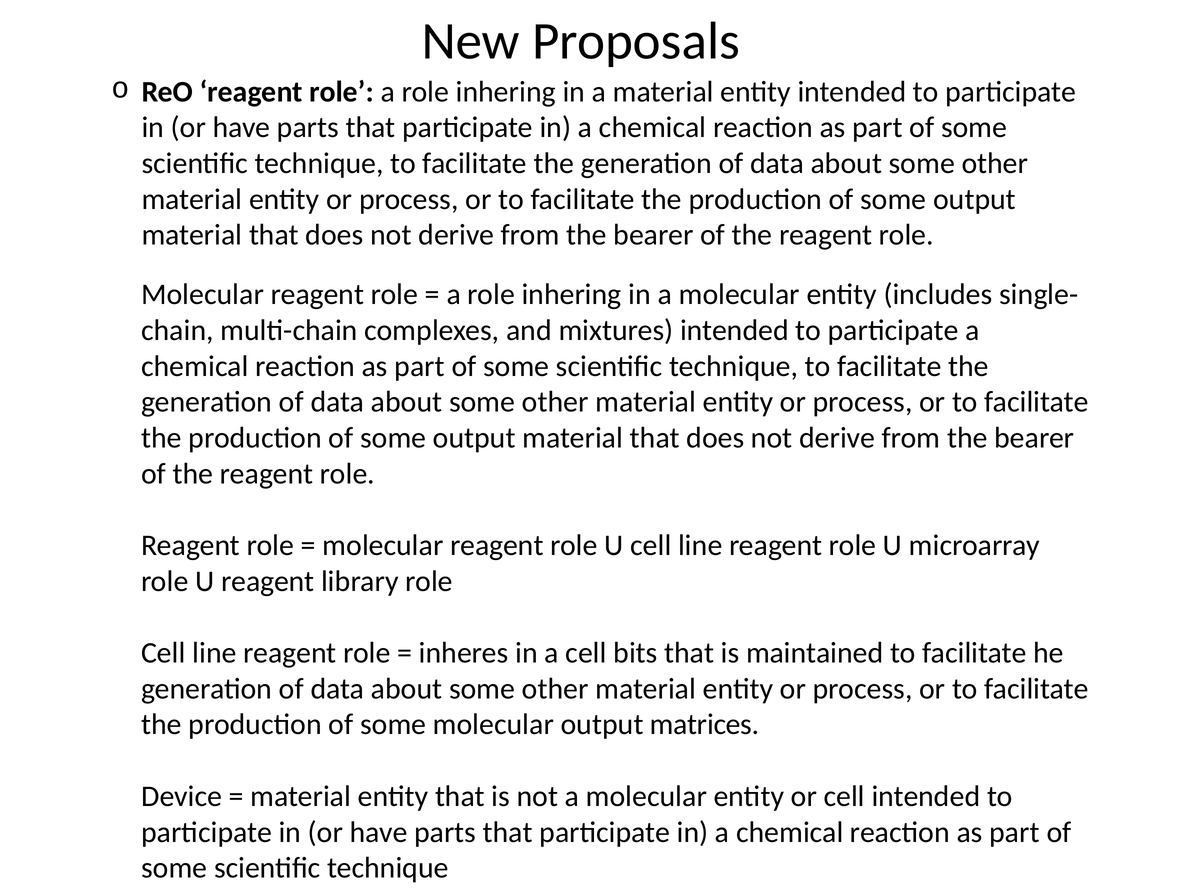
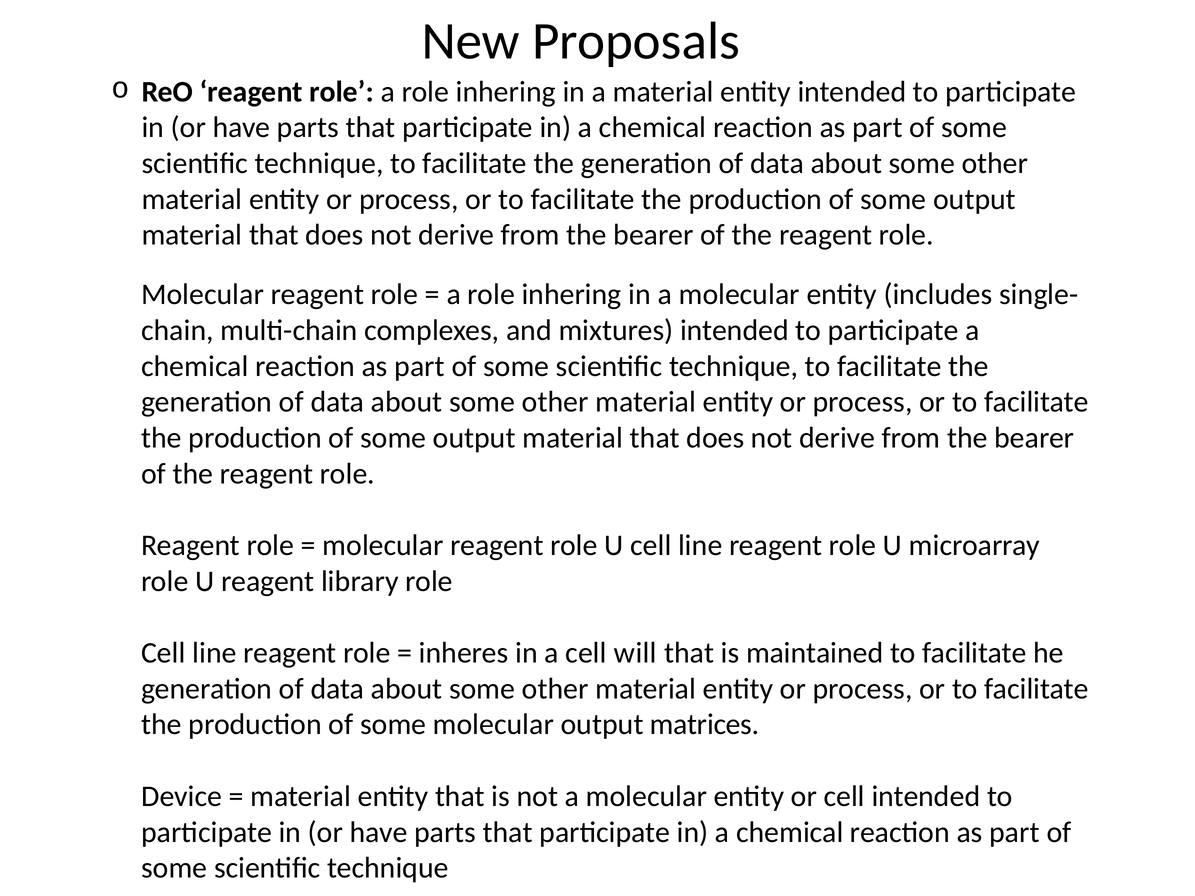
bits: bits -> will
